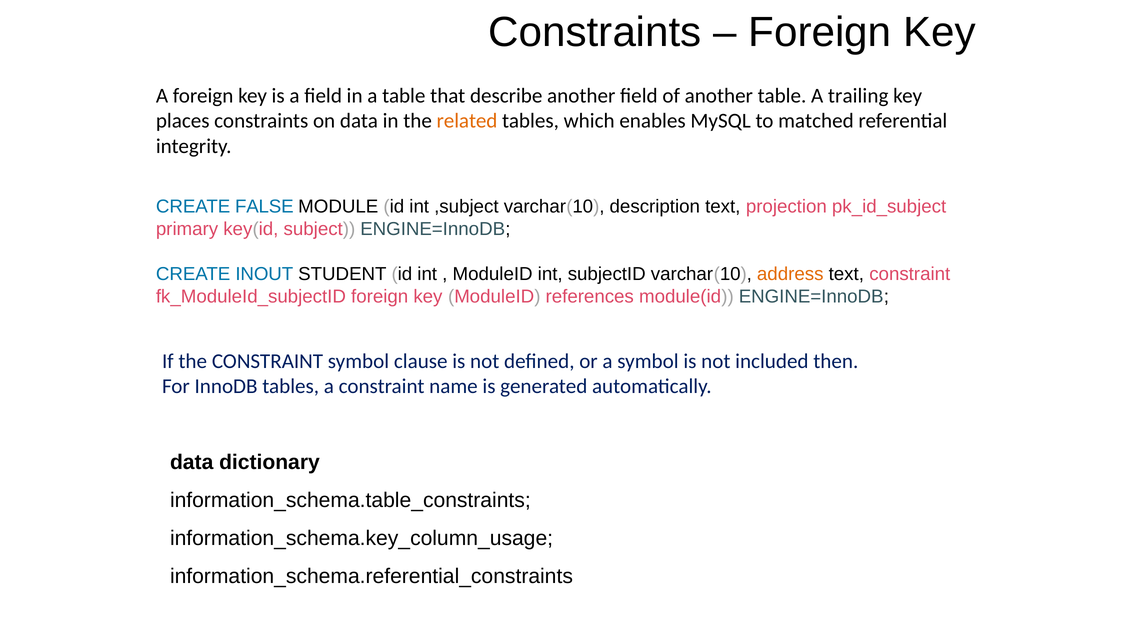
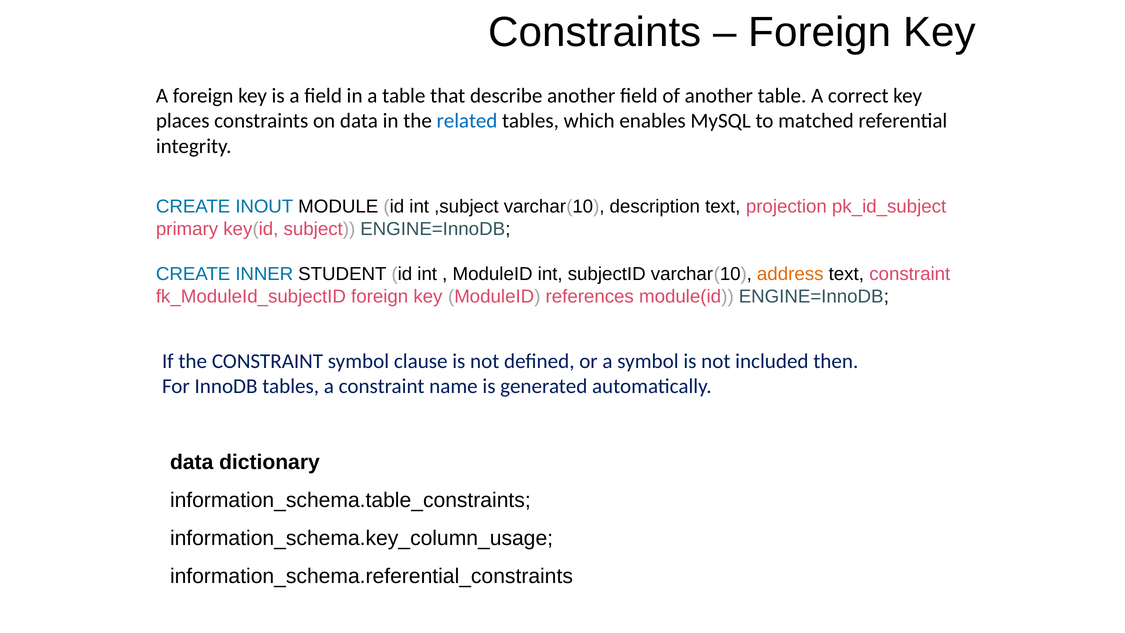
trailing: trailing -> correct
related colour: orange -> blue
FALSE: FALSE -> INOUT
INOUT: INOUT -> INNER
